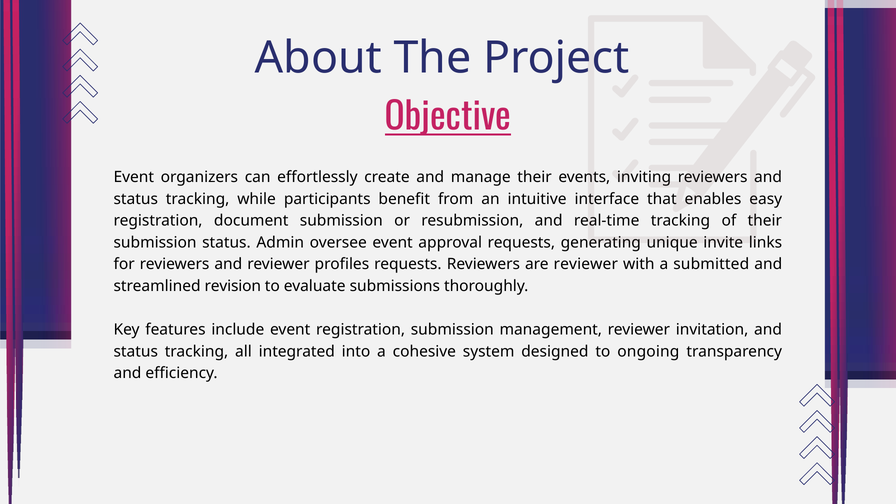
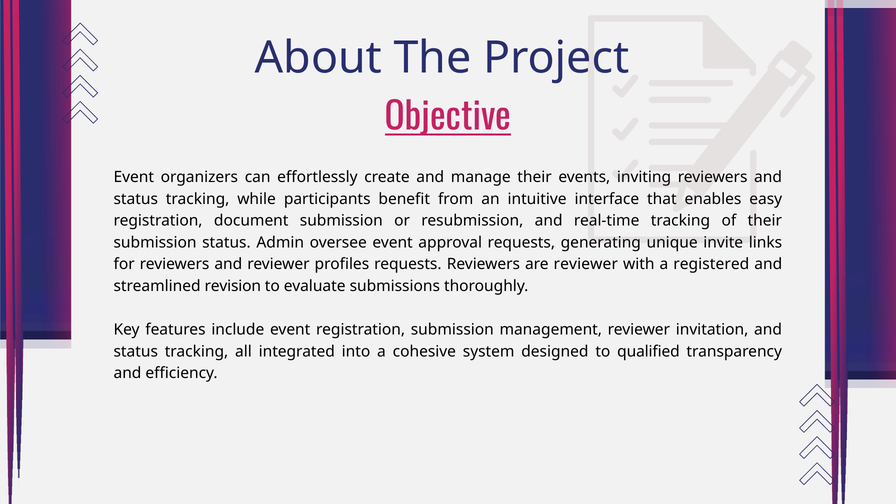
submitted: submitted -> registered
ongoing: ongoing -> qualified
